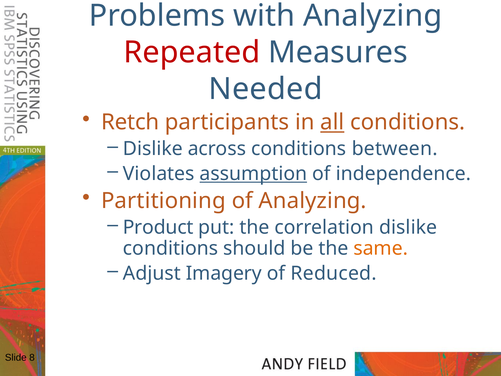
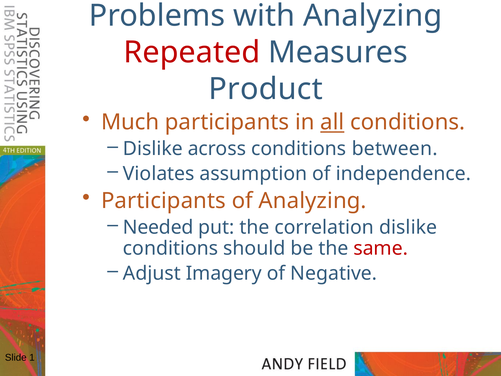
Needed: Needed -> Product
Retch: Retch -> Much
assumption underline: present -> none
Partitioning at (163, 201): Partitioning -> Participants
Product: Product -> Needed
same colour: orange -> red
Reduced: Reduced -> Negative
8: 8 -> 1
